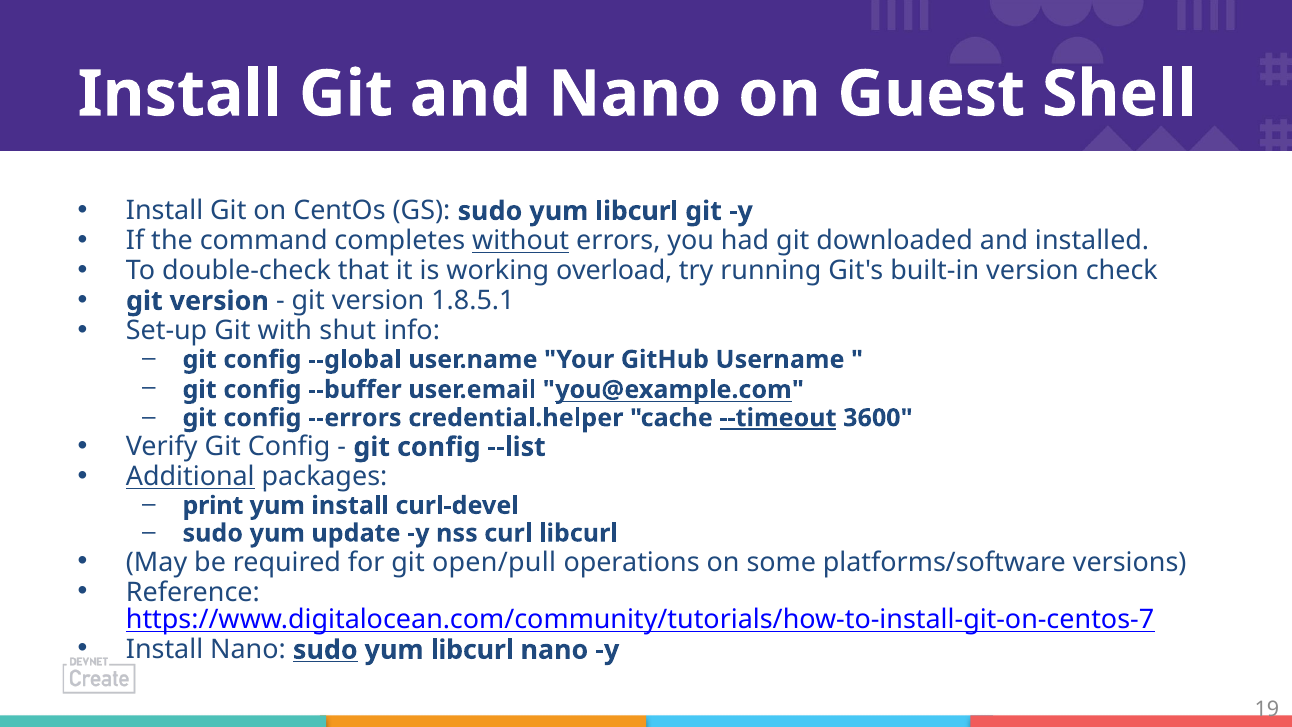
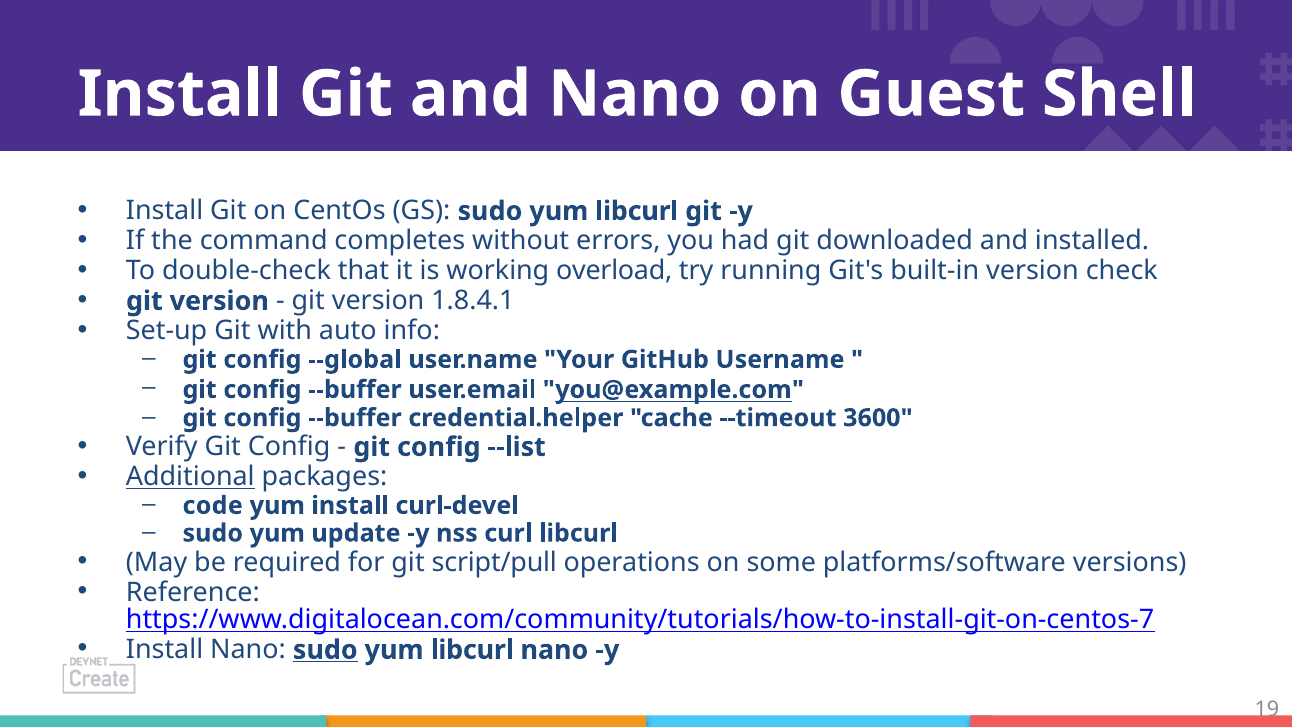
without underline: present -> none
1.8.5.1: 1.8.5.1 -> 1.8.4.1
shut: shut -> auto
--errors at (355, 418): --errors -> --buffer
--timeout underline: present -> none
print: print -> code
open/pull: open/pull -> script/pull
